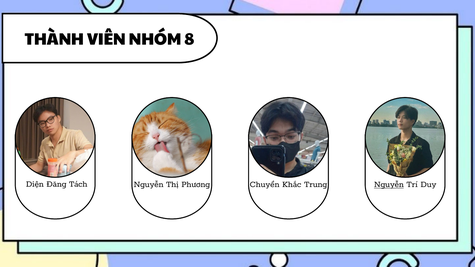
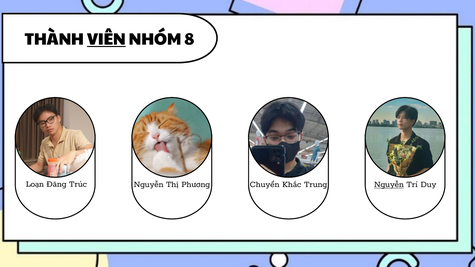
VIÊN underline: none -> present
Diện: Diện -> Loạn
Tách: Tách -> Trúc
